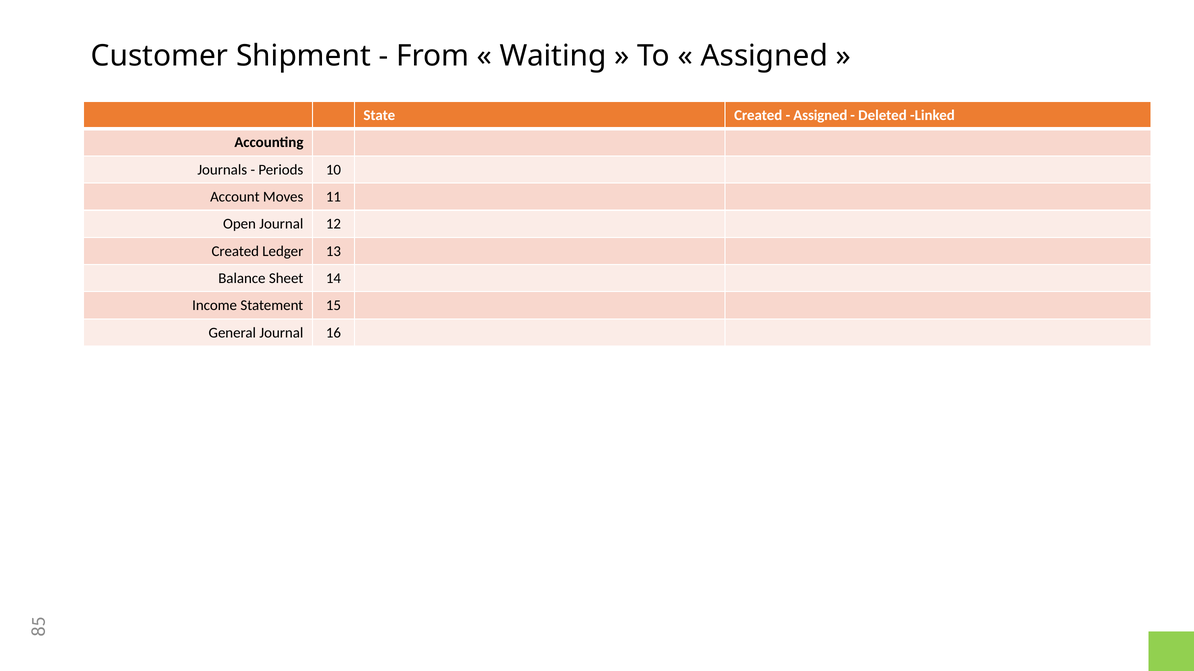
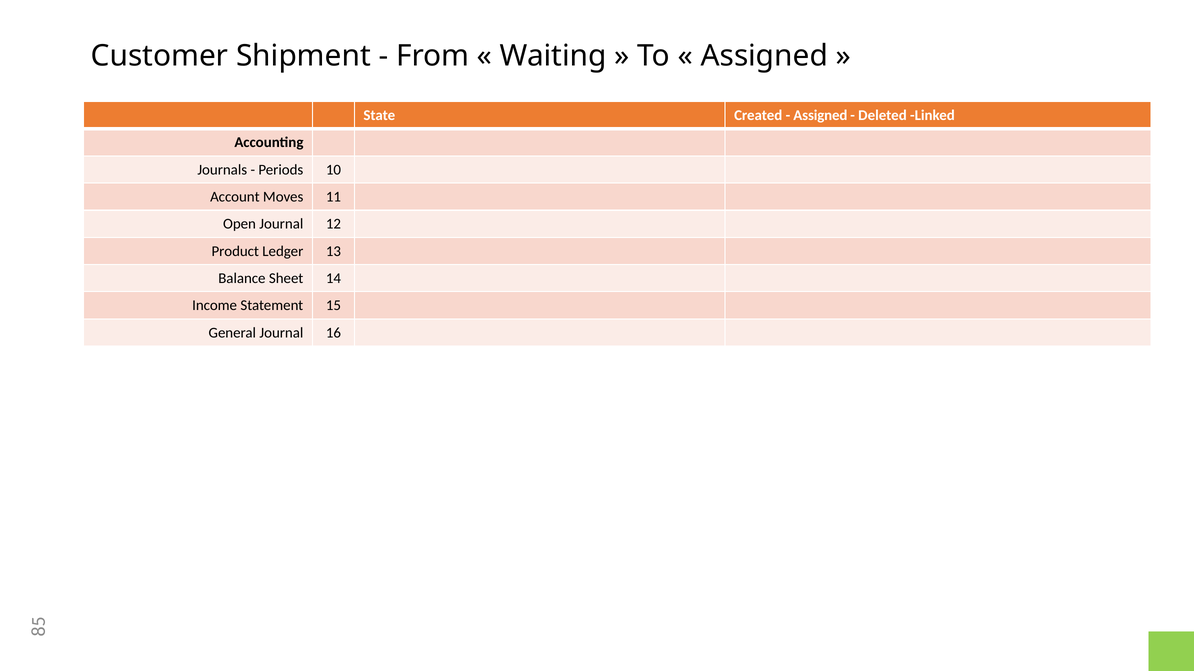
Created at (235, 251): Created -> Product
